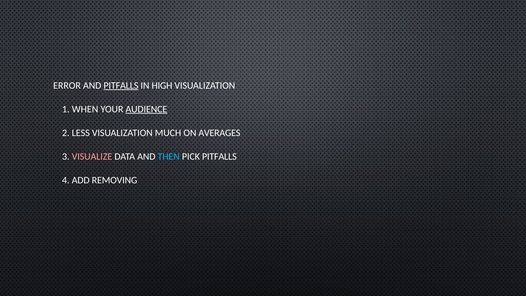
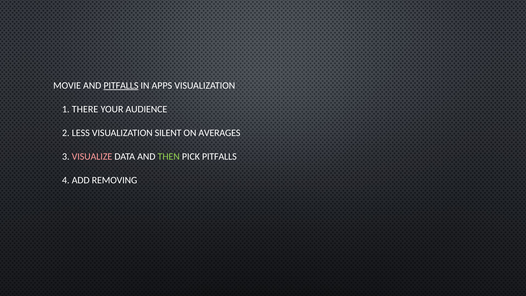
ERROR: ERROR -> MOVIE
HIGH: HIGH -> APPS
WHEN: WHEN -> THERE
AUDIENCE underline: present -> none
MUCH: MUCH -> SILENT
THEN colour: light blue -> light green
